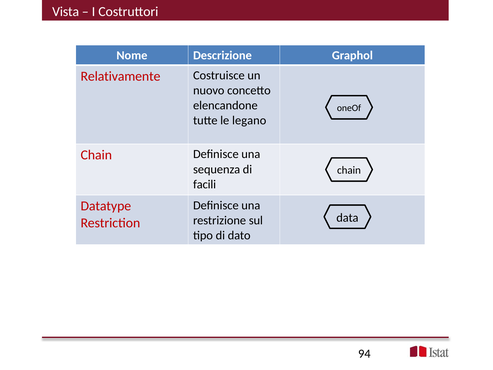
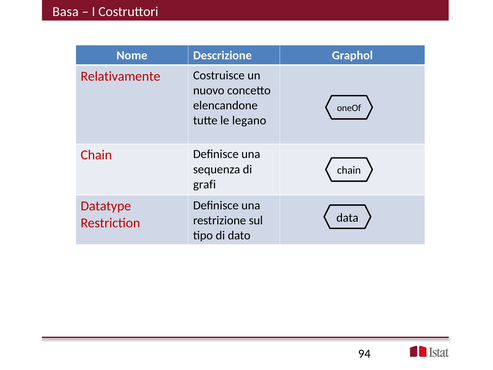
Vista: Vista -> Basa
facili: facili -> grafi
